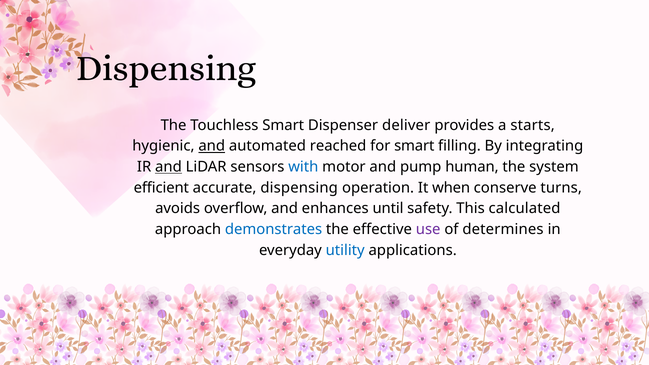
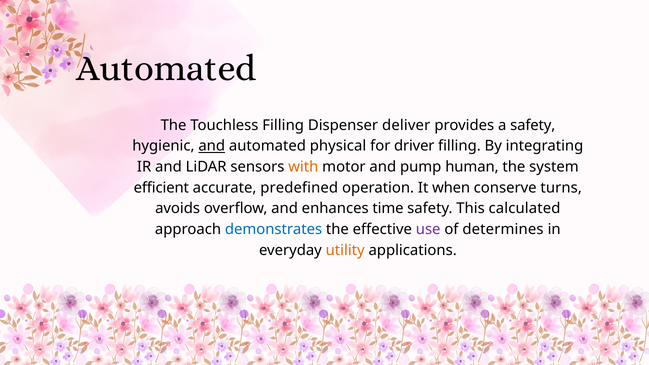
Dispensing at (166, 68): Dispensing -> Automated
Touchless Smart: Smart -> Filling
a starts: starts -> safety
reached: reached -> physical
for smart: smart -> driver
and at (168, 167) underline: present -> none
with colour: blue -> orange
accurate dispensing: dispensing -> predefined
until: until -> time
utility colour: blue -> orange
